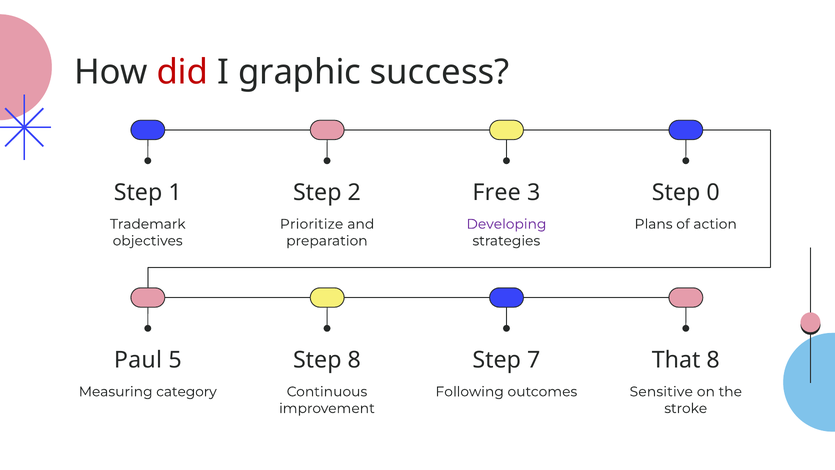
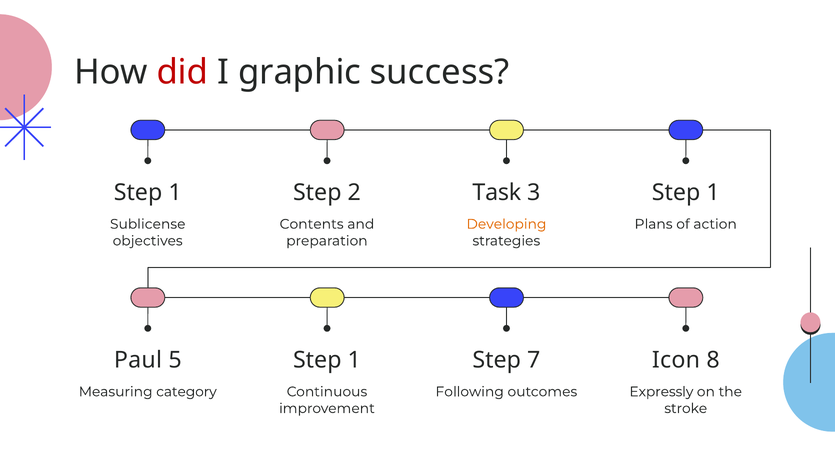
Free: Free -> Task
0 at (713, 192): 0 -> 1
Trademark: Trademark -> Sublicense
Prioritize: Prioritize -> Contents
Developing colour: purple -> orange
8 at (354, 360): 8 -> 1
That: That -> Icon
Sensitive: Sensitive -> Expressly
